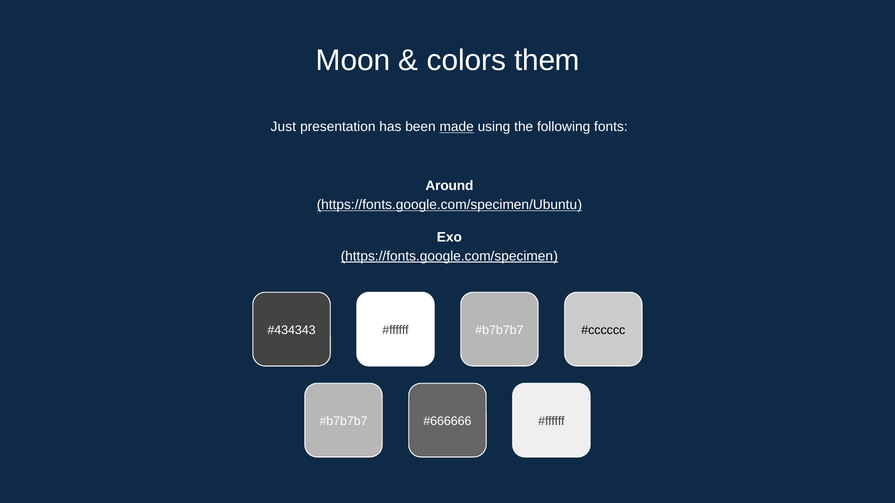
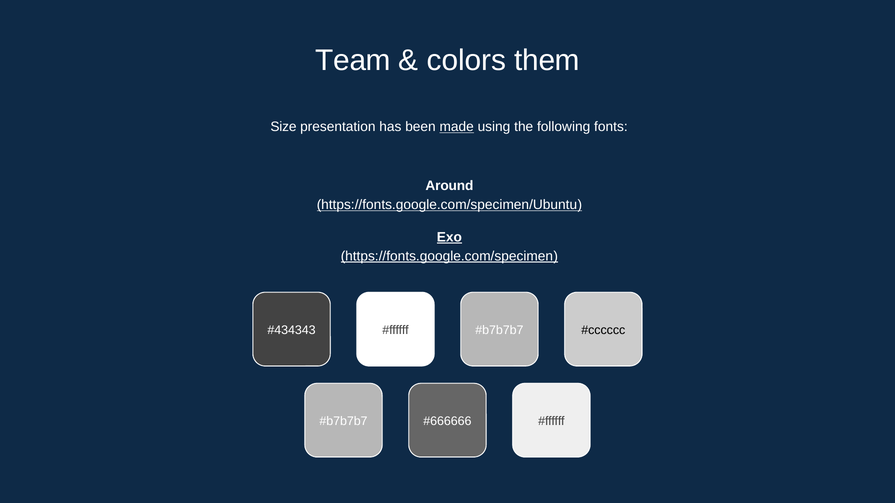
Moon: Moon -> Team
Just: Just -> Size
Exo underline: none -> present
